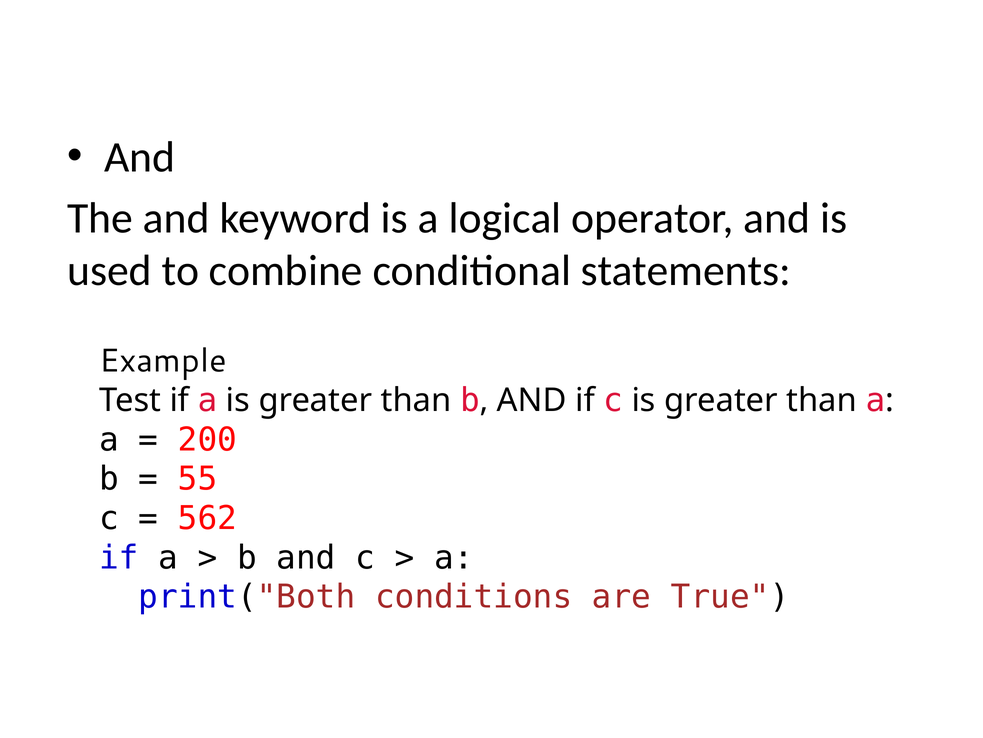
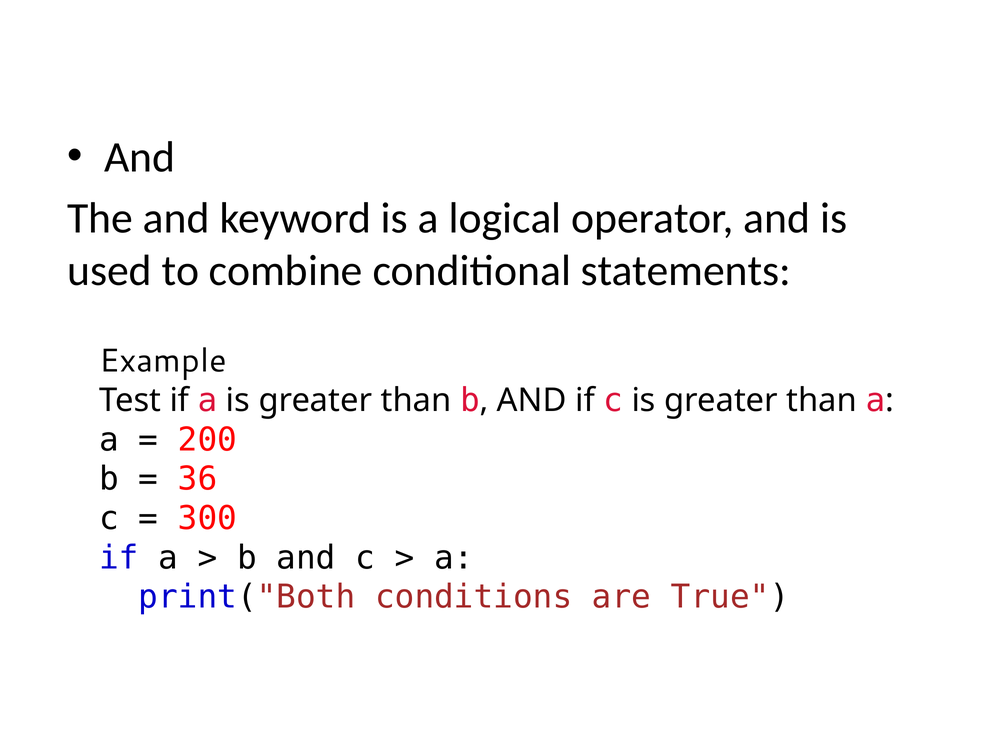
55: 55 -> 36
562: 562 -> 300
